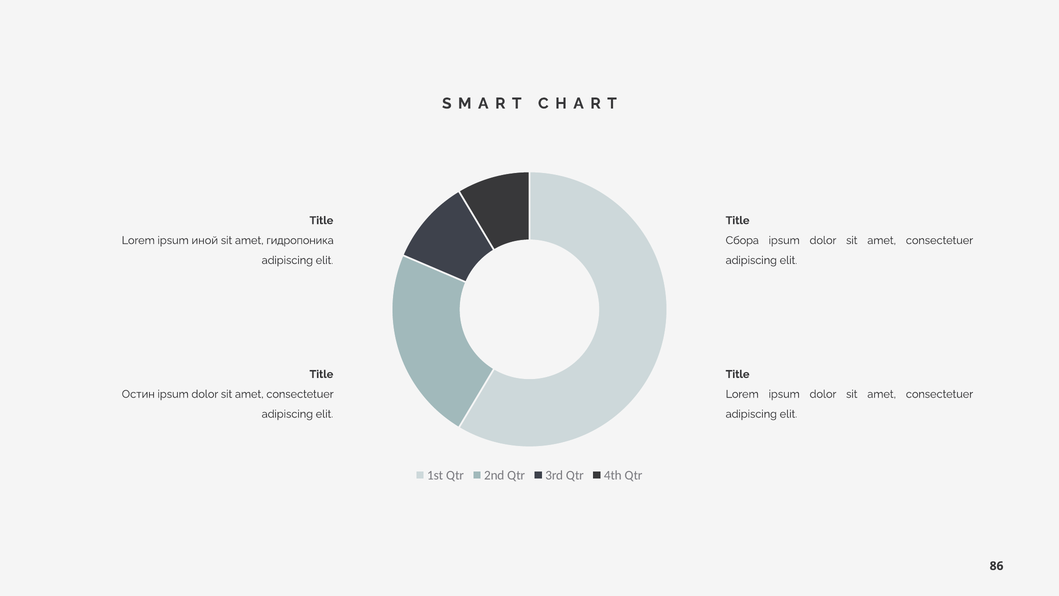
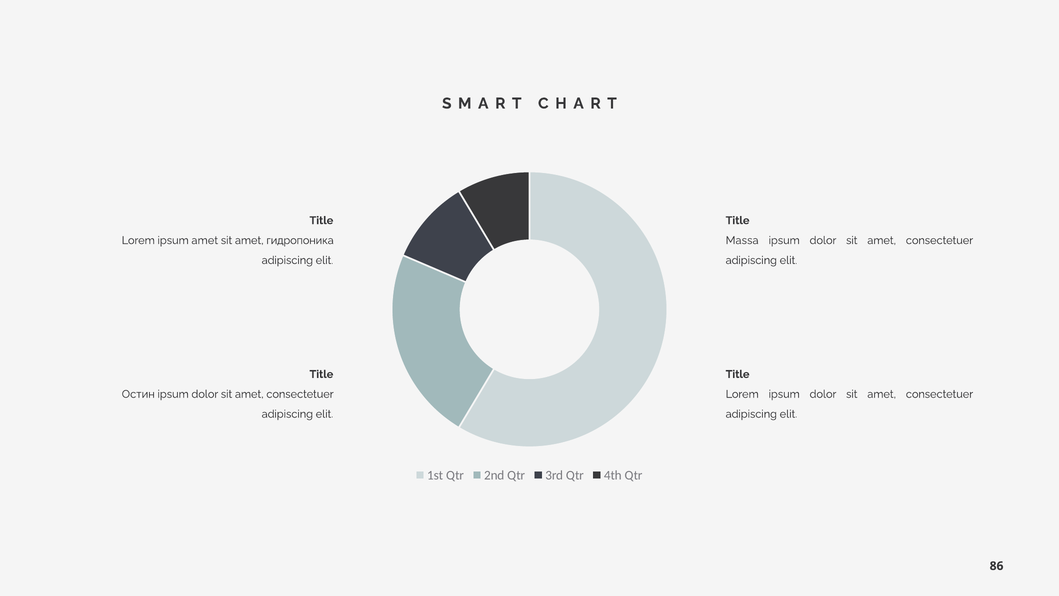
ipsum иной: иной -> amet
Сбора: Сбора -> Massa
